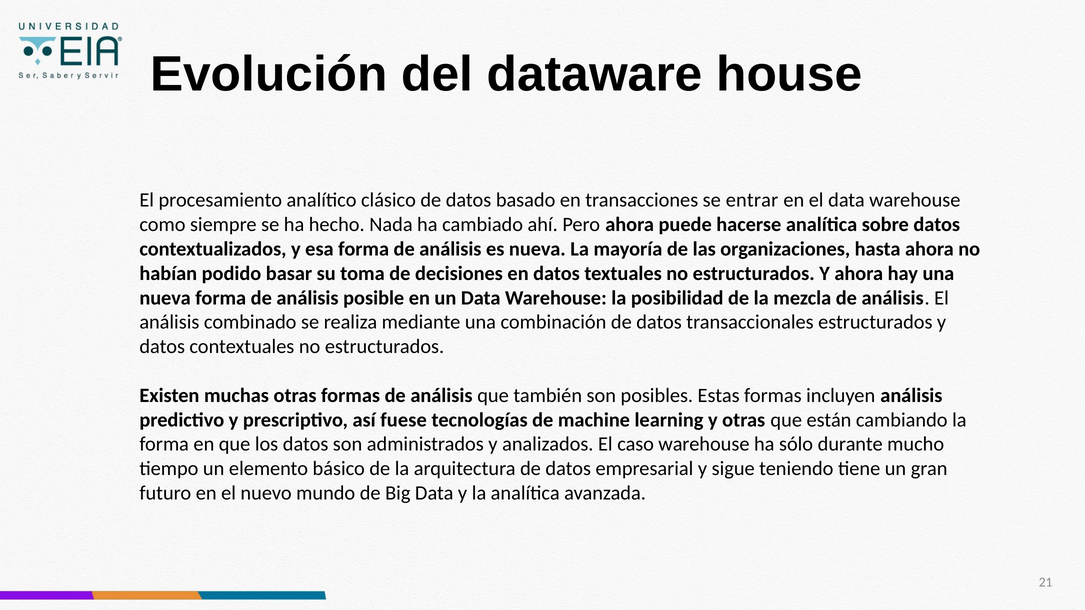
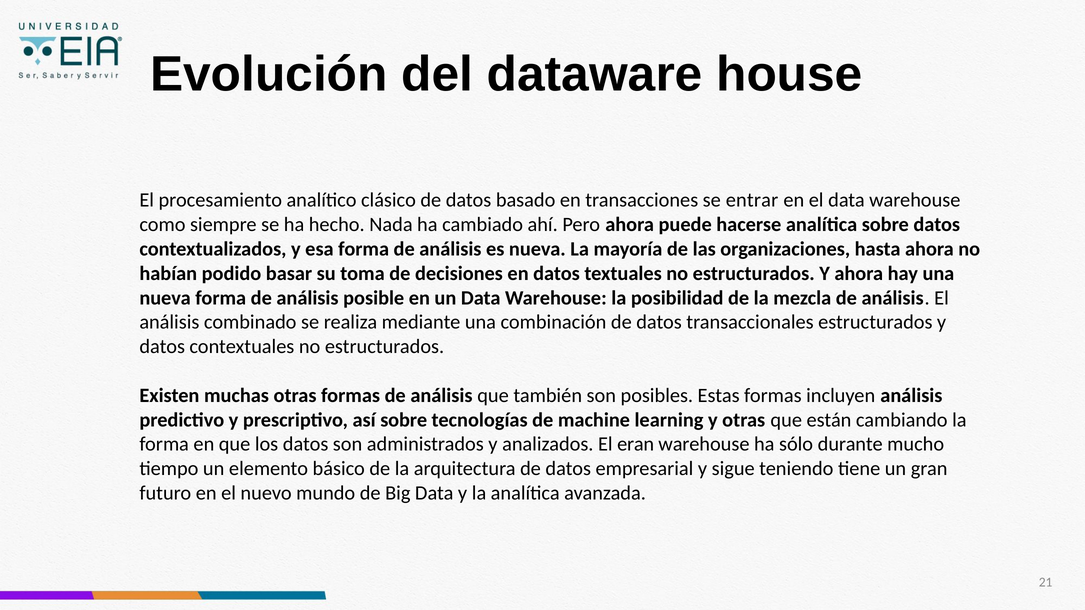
así fuese: fuese -> sobre
caso: caso -> eran
